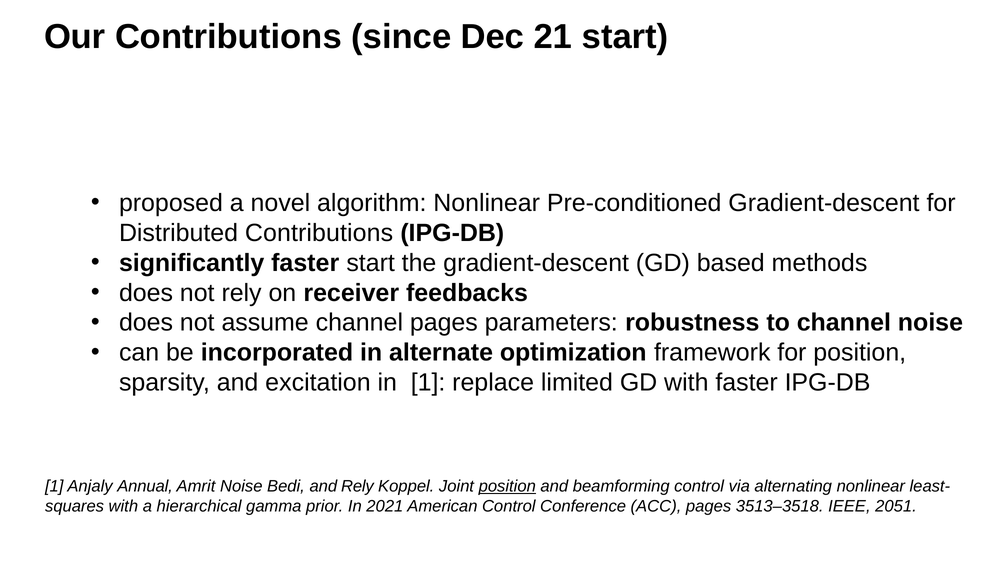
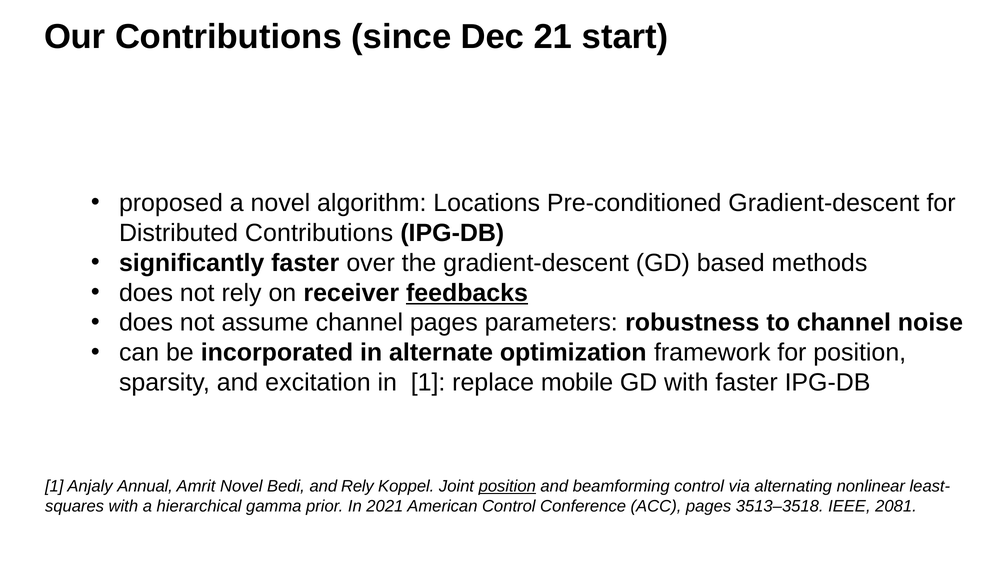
algorithm Nonlinear: Nonlinear -> Locations
faster start: start -> over
feedbacks underline: none -> present
limited: limited -> mobile
Amrit Noise: Noise -> Novel
2051: 2051 -> 2081
